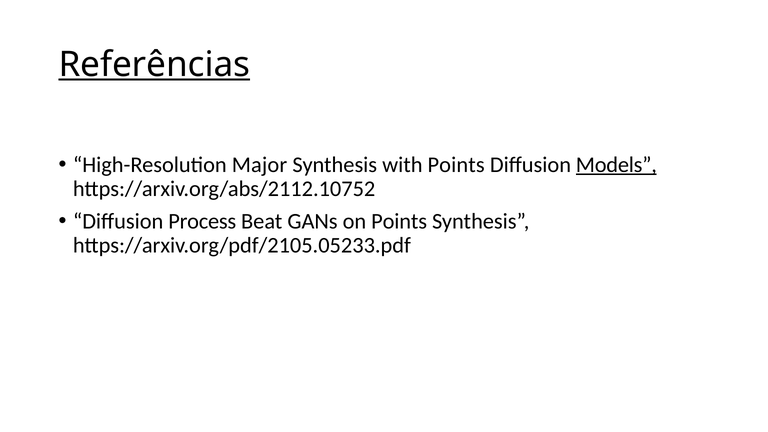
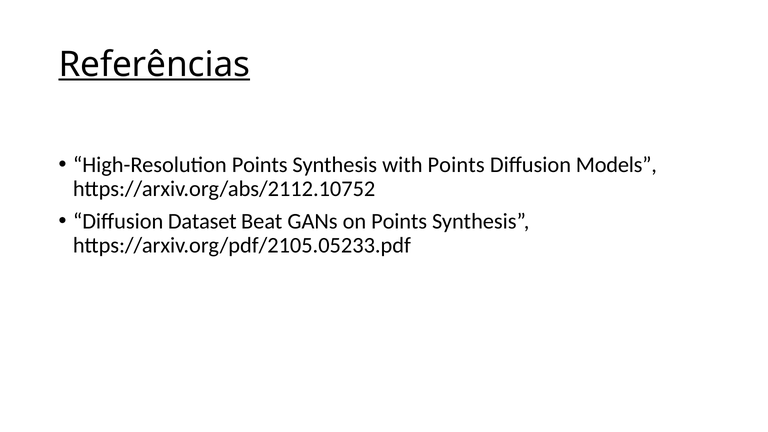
High-Resolution Major: Major -> Points
Models underline: present -> none
Process: Process -> Dataset
